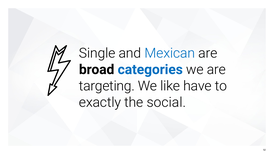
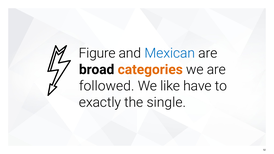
Single: Single -> Figure
categories colour: blue -> orange
targeting: targeting -> followed
social: social -> single
